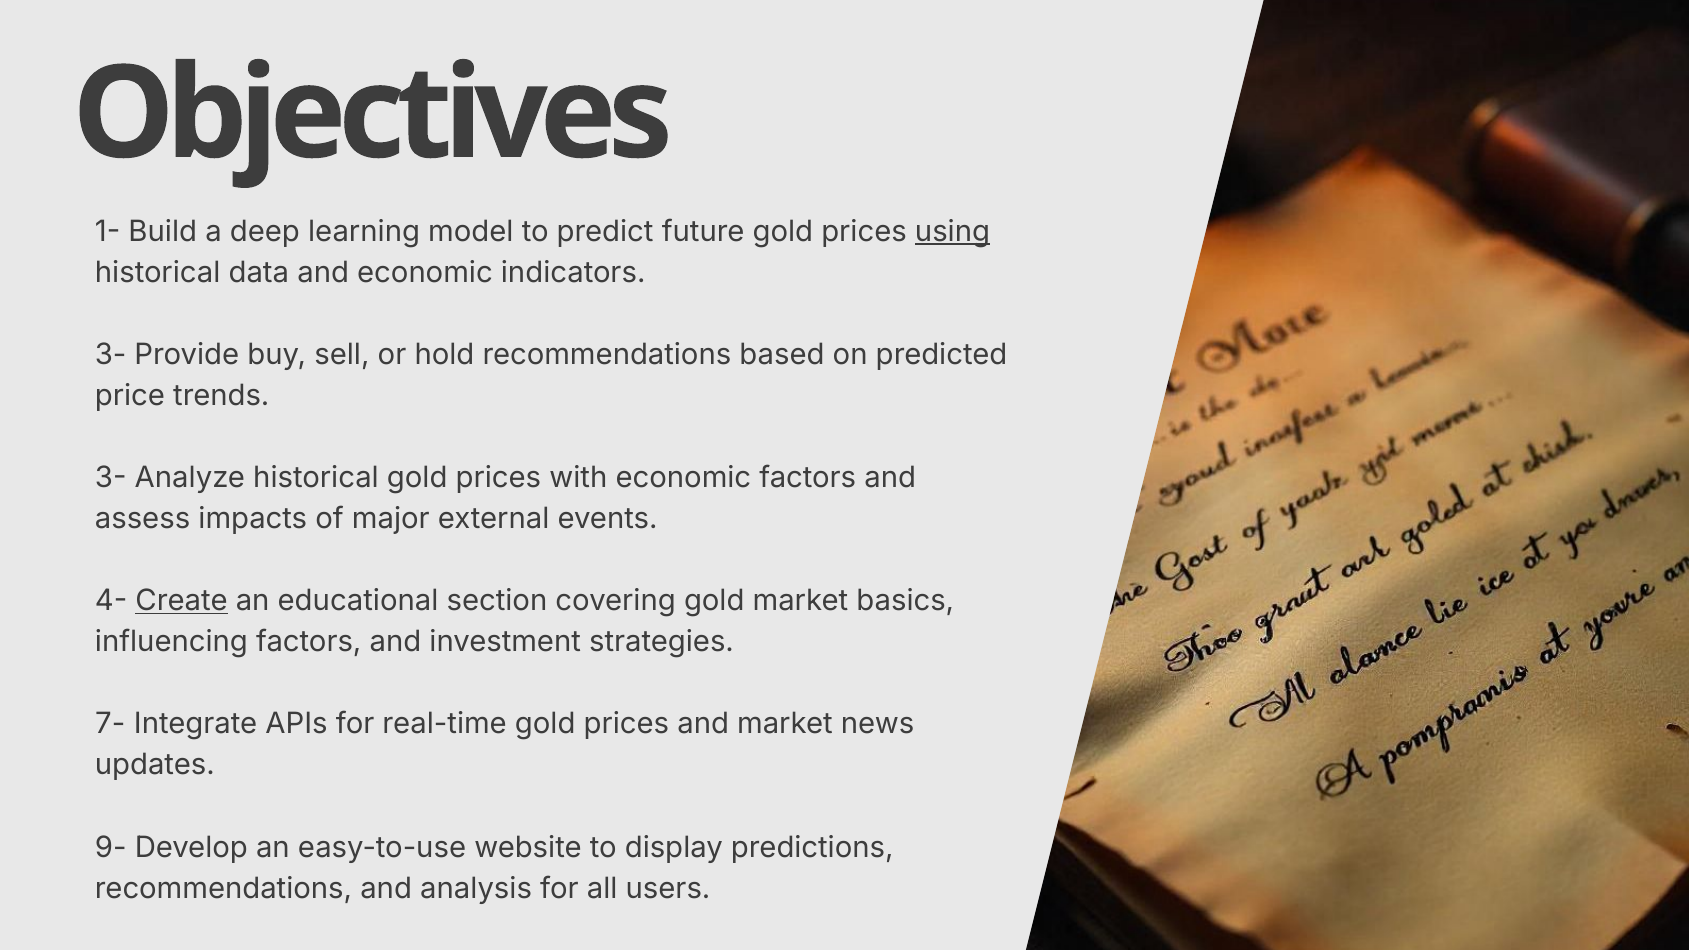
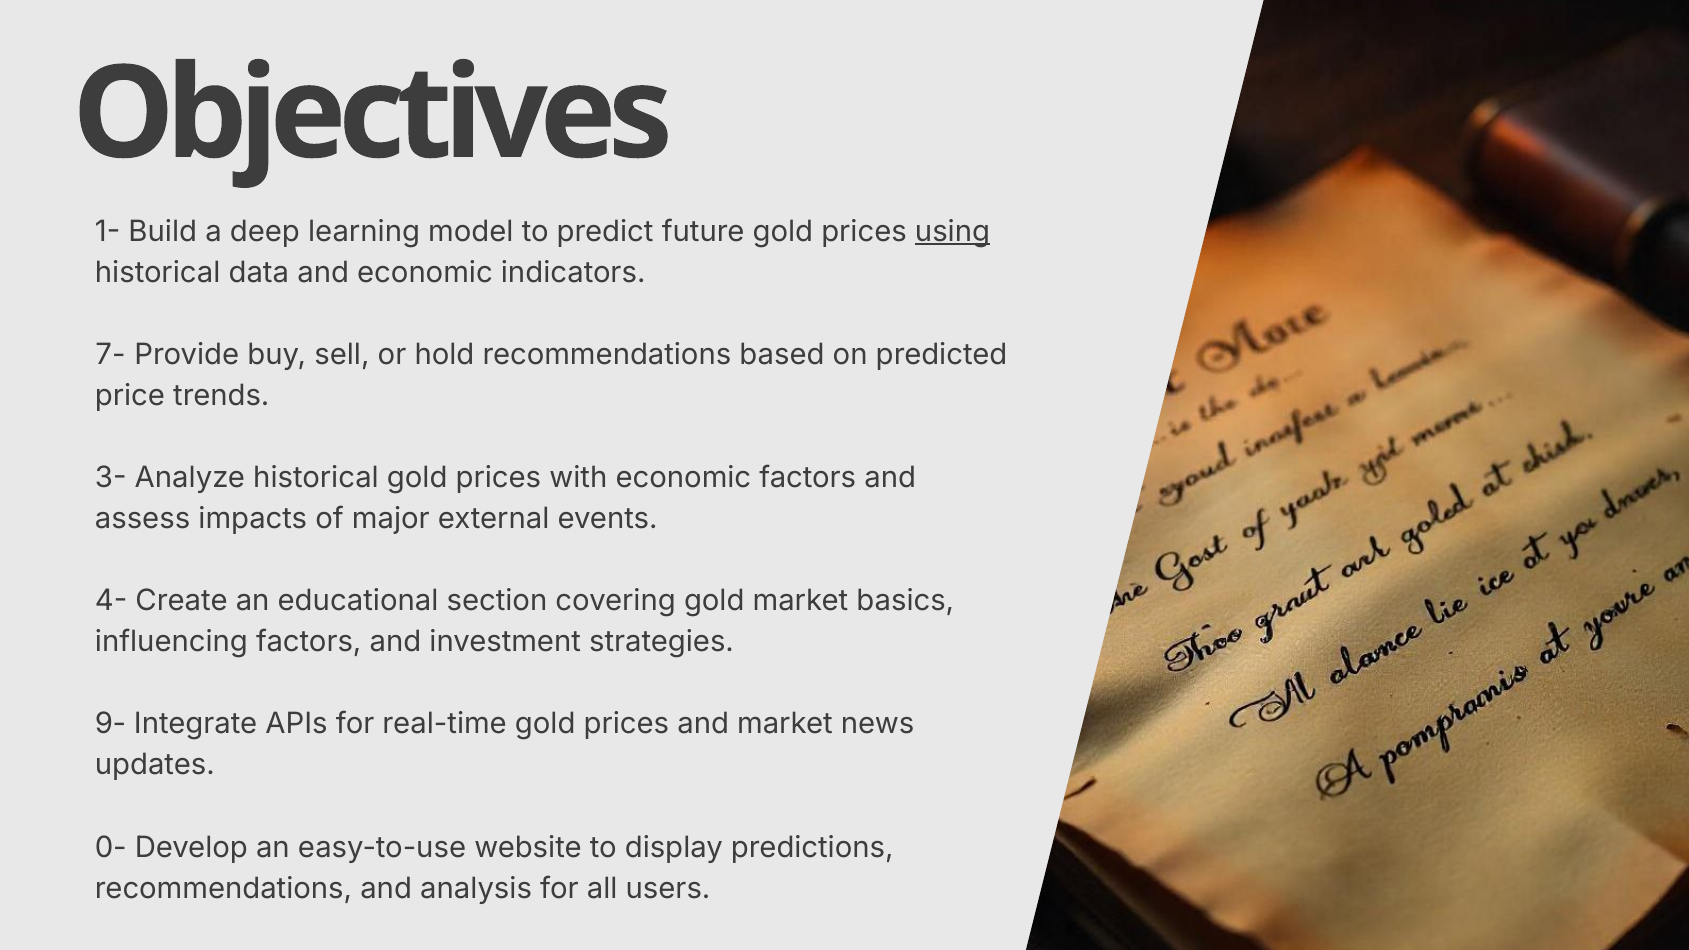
3- at (111, 355): 3- -> 7-
Create underline: present -> none
7-: 7- -> 9-
9-: 9- -> 0-
